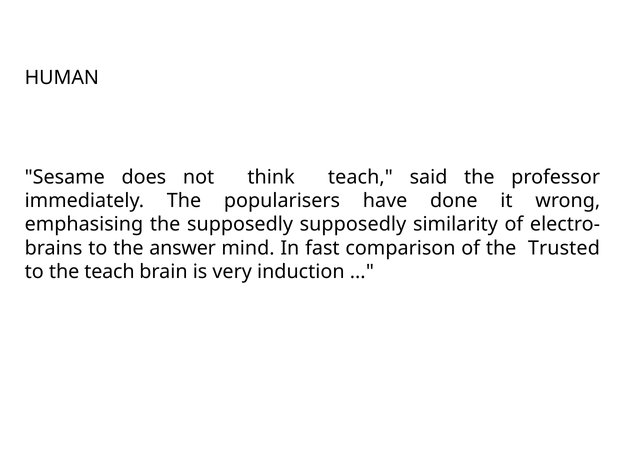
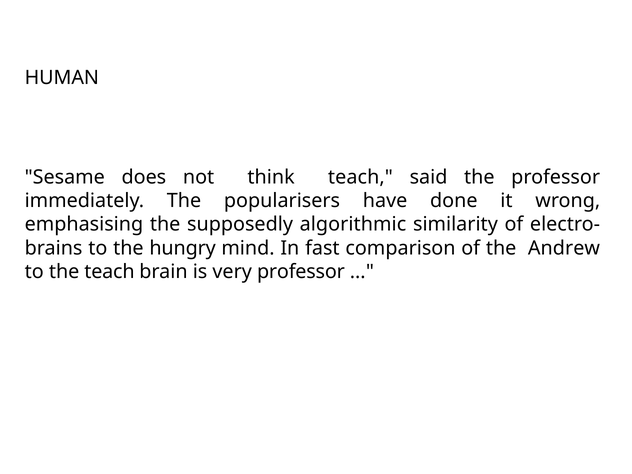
supposedly supposedly: supposedly -> algorithmic
answer: answer -> hungry
Trusted: Trusted -> Andrew
very induction: induction -> professor
